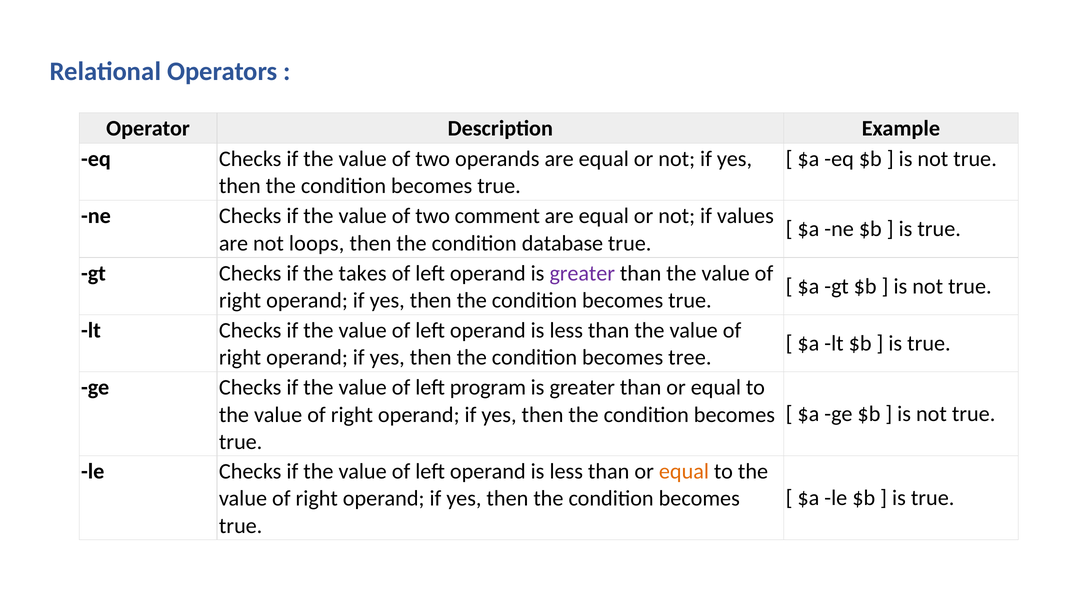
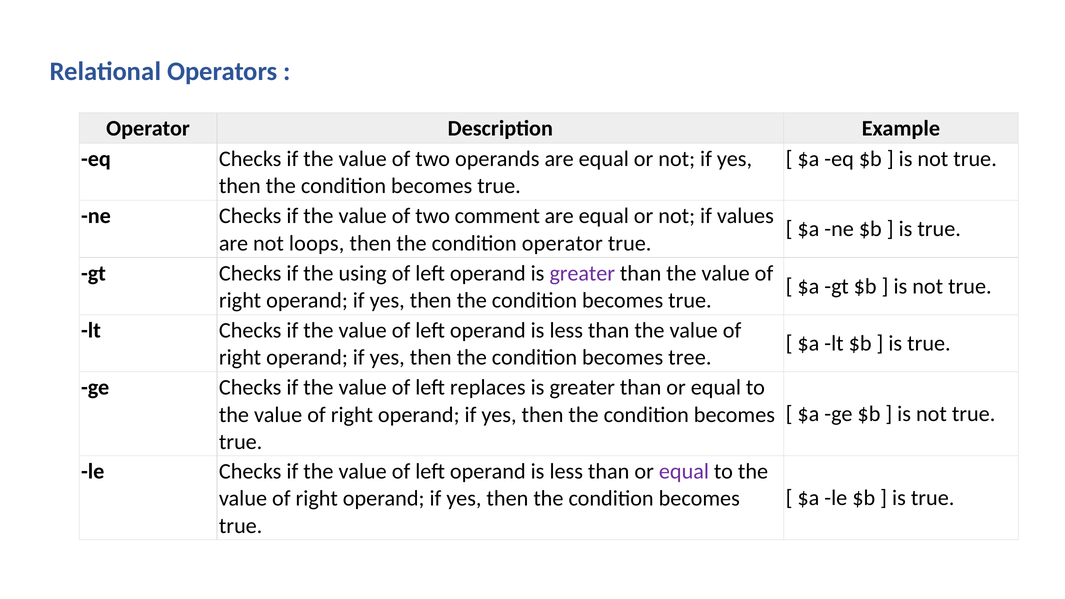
condition database: database -> operator
takes: takes -> using
program: program -> replaces
equal at (684, 472) colour: orange -> purple
